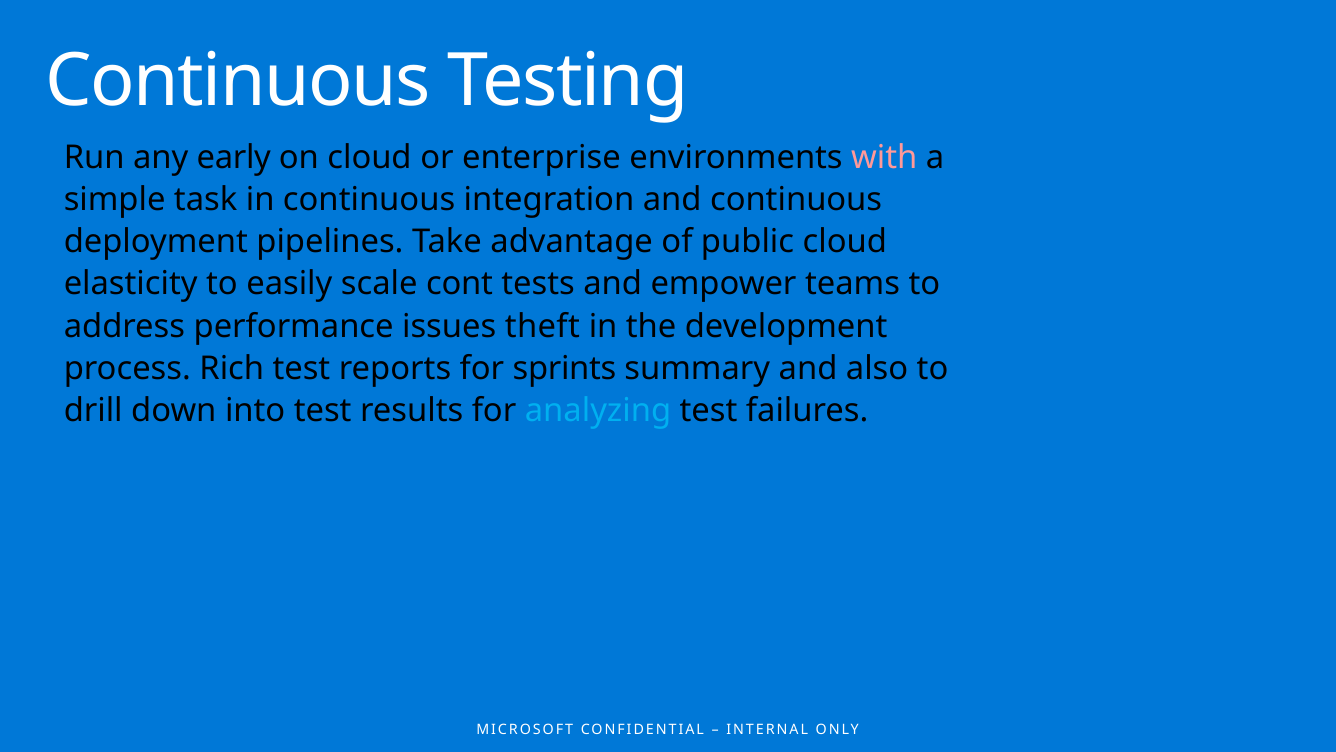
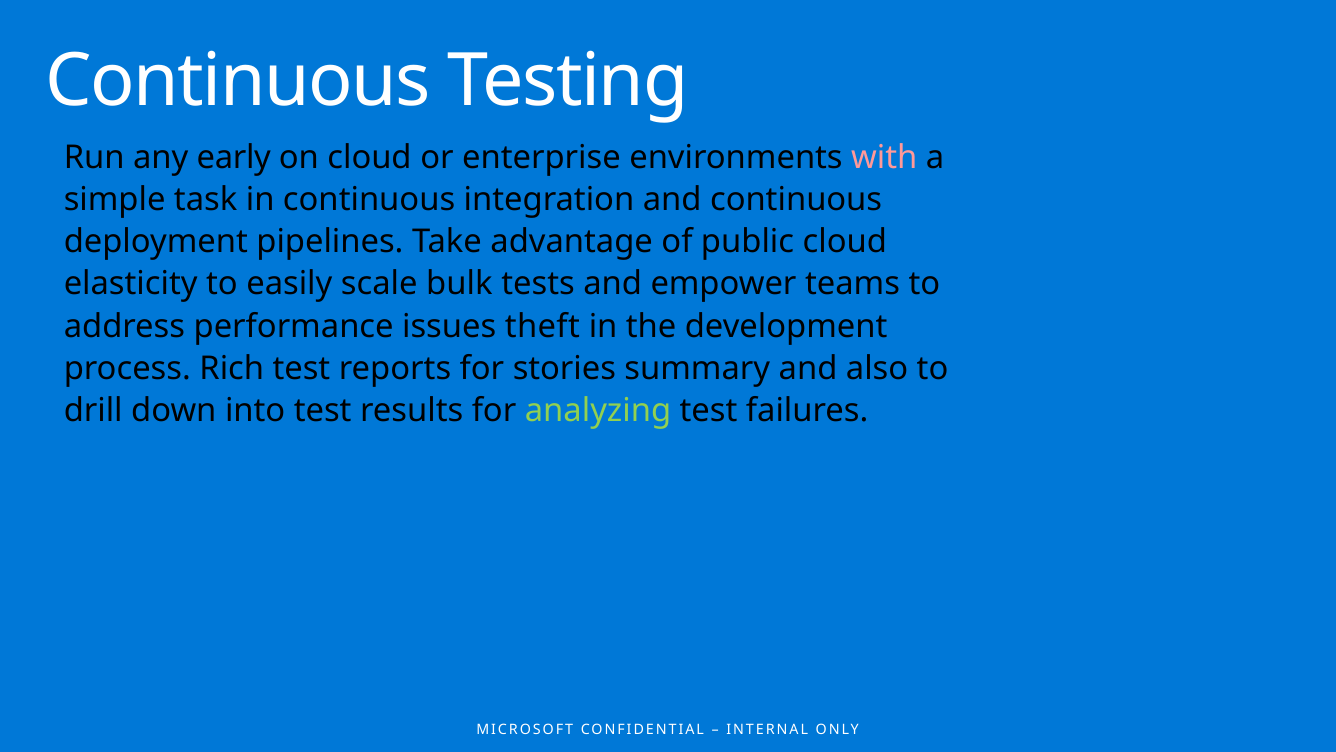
cont: cont -> bulk
sprints: sprints -> stories
analyzing colour: light blue -> light green
